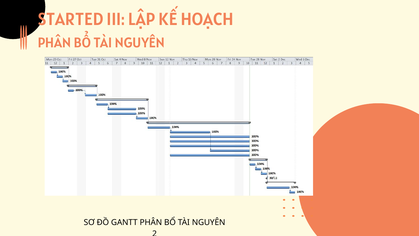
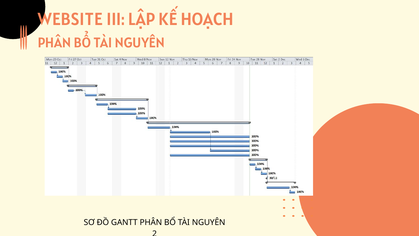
STARTED: STARTED -> WEBSITE
